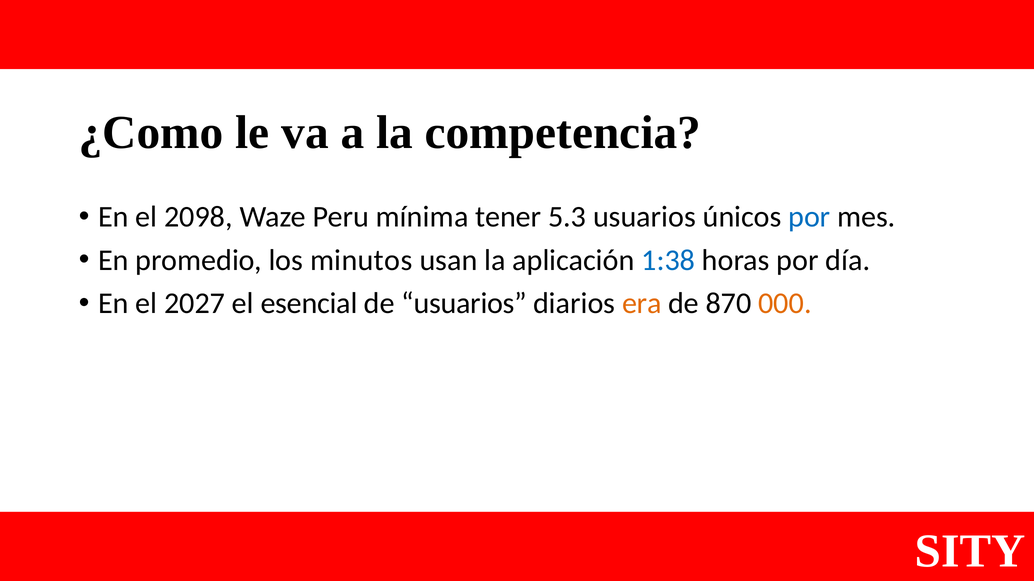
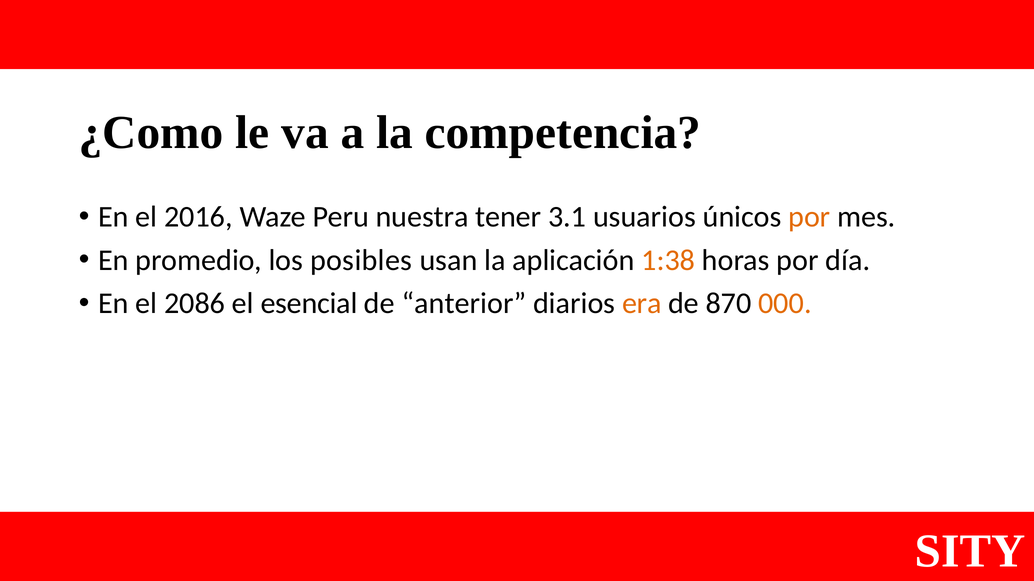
2098: 2098 -> 2016
mínima: mínima -> nuestra
5.3: 5.3 -> 3.1
por at (809, 217) colour: blue -> orange
minutos: minutos -> posibles
1:38 colour: blue -> orange
2027: 2027 -> 2086
de usuarios: usuarios -> anterior
